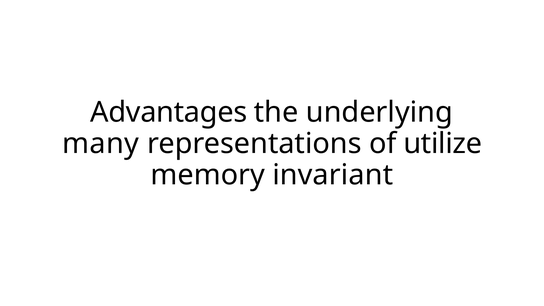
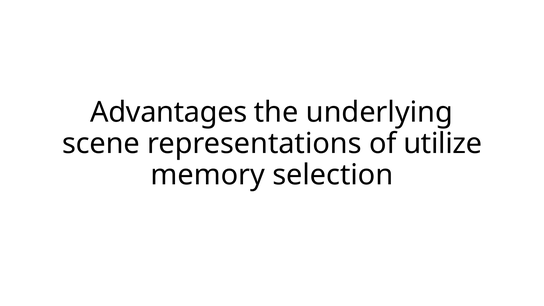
many: many -> scene
invariant: invariant -> selection
